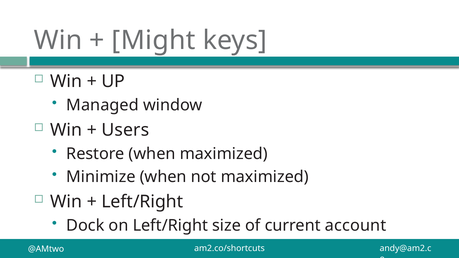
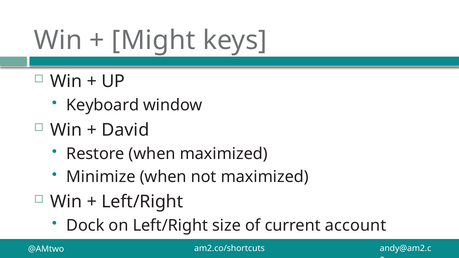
Managed: Managed -> Keyboard
Users: Users -> David
